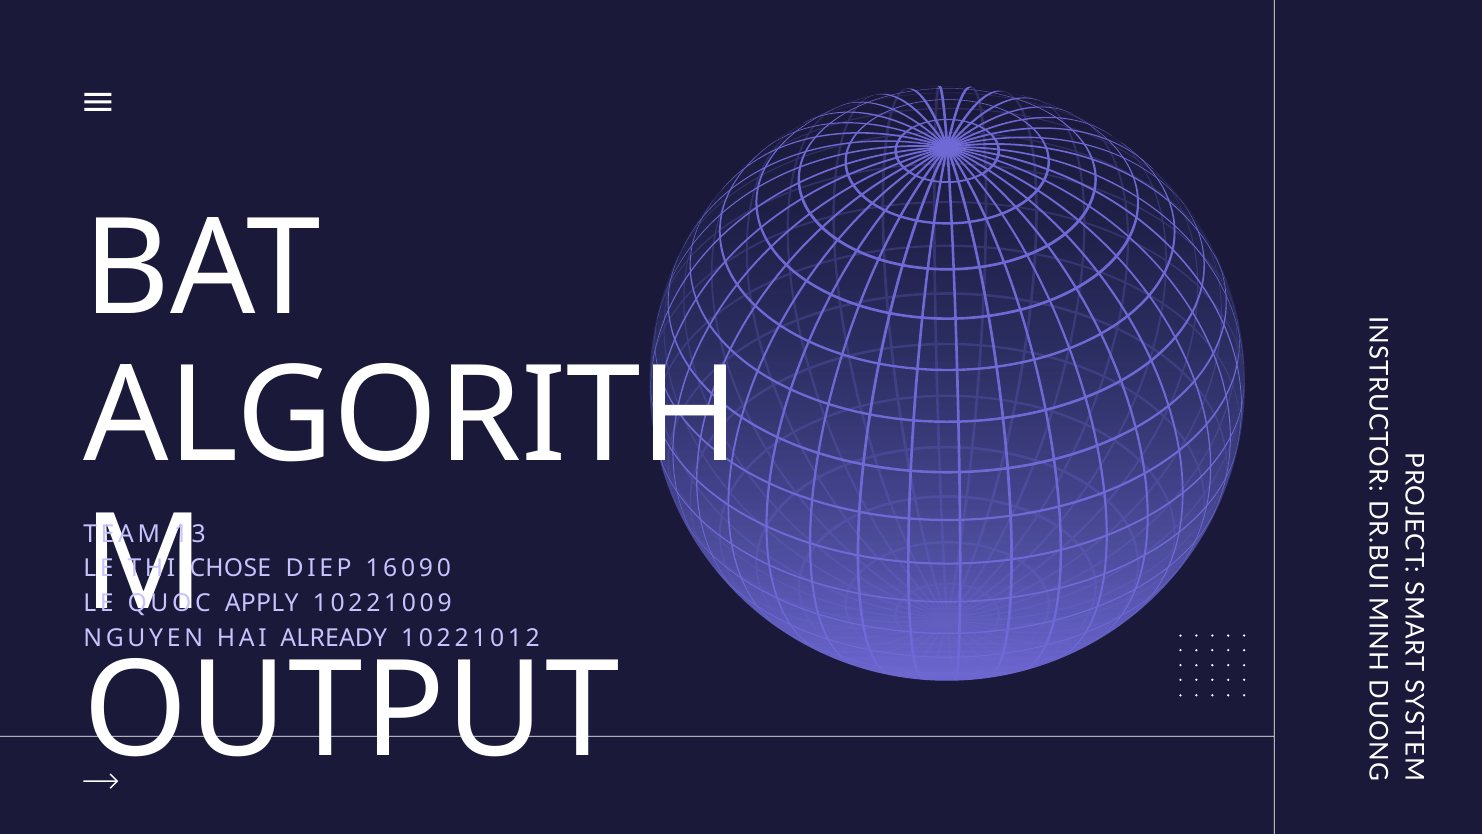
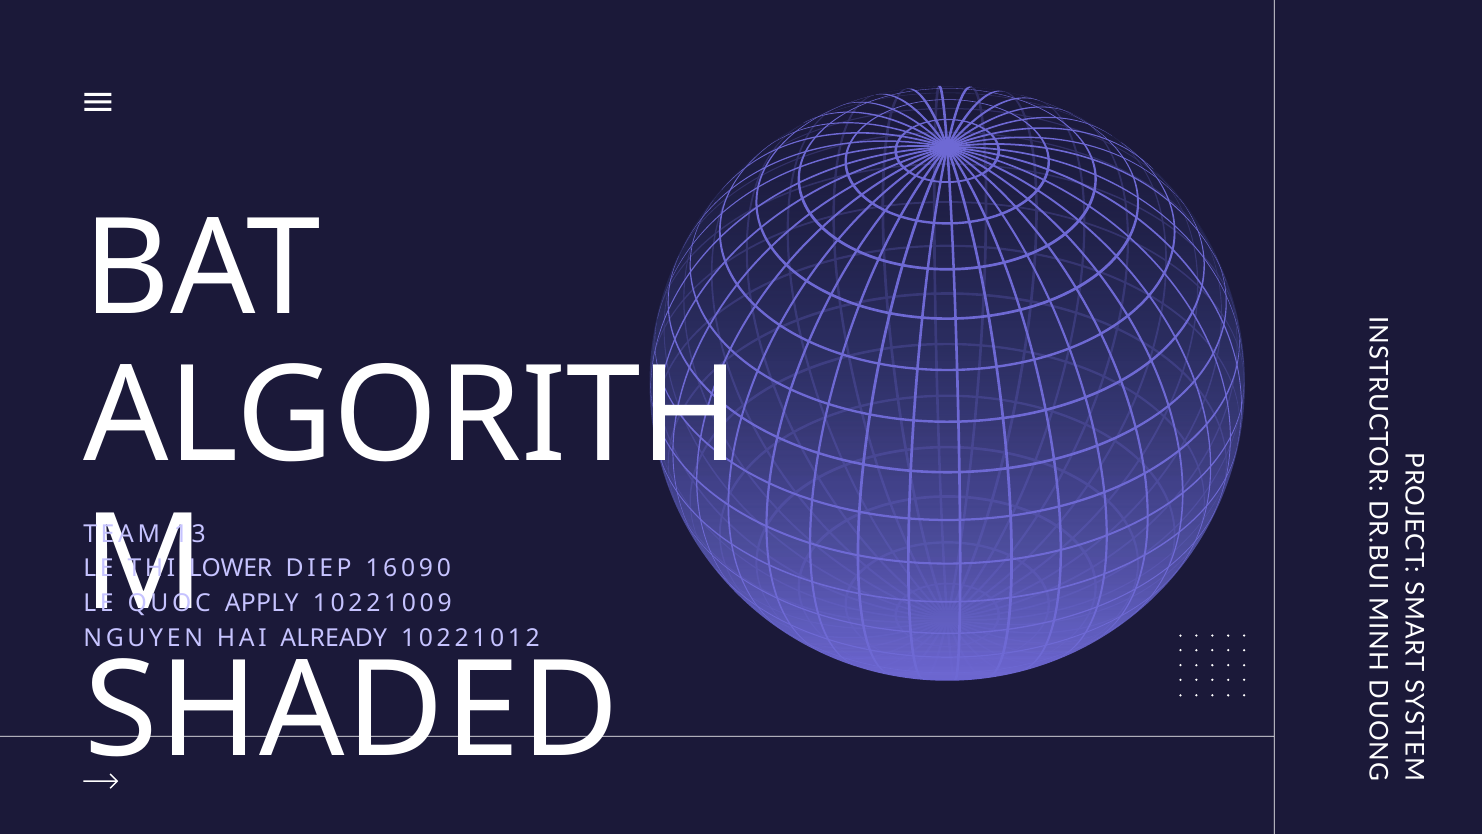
CHOSE: CHOSE -> LOWER
OUTPUT: OUTPUT -> SHADED
